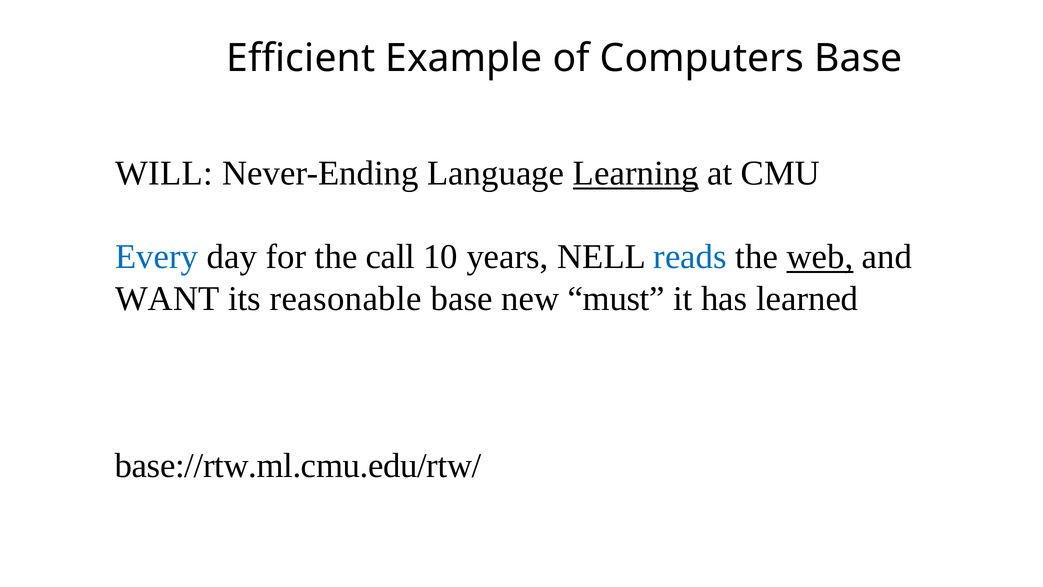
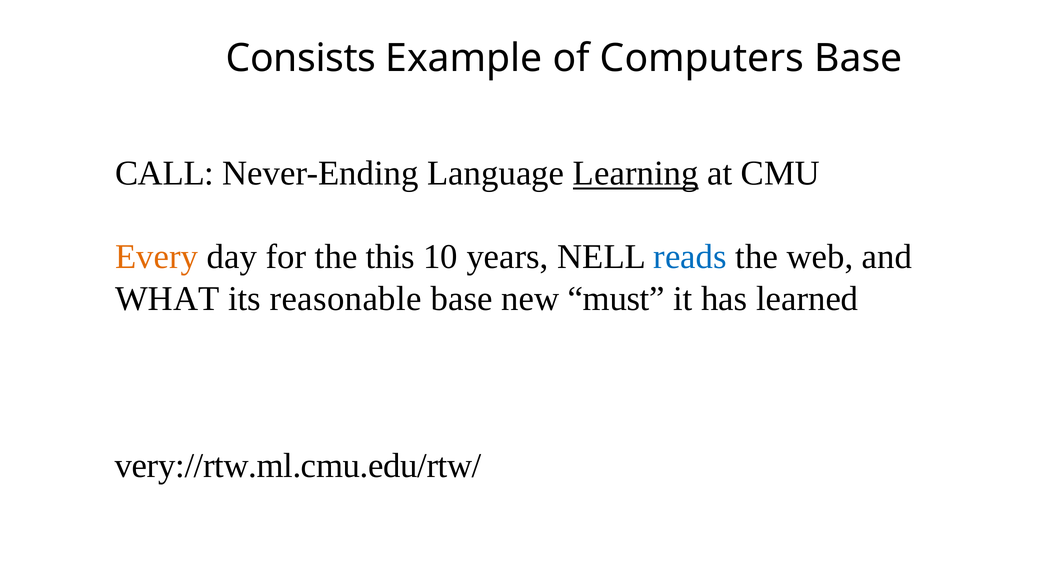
Efficient: Efficient -> Consists
WILL: WILL -> CALL
Every colour: blue -> orange
call: call -> this
web underline: present -> none
WANT: WANT -> WHAT
base://rtw.ml.cmu.edu/rtw/: base://rtw.ml.cmu.edu/rtw/ -> very://rtw.ml.cmu.edu/rtw/
